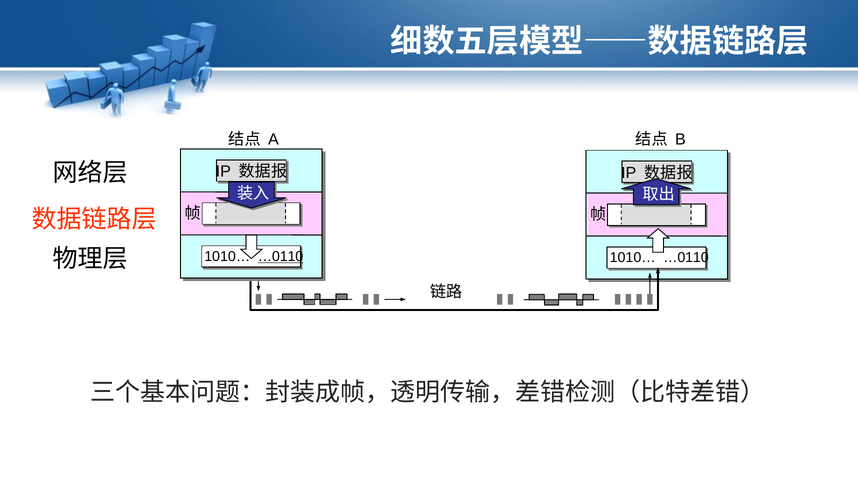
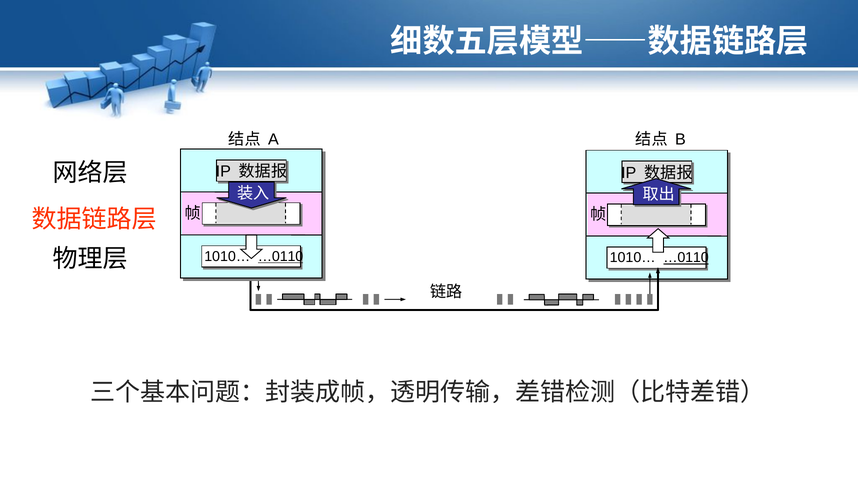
…0110 at (686, 258) underline: none -> present
